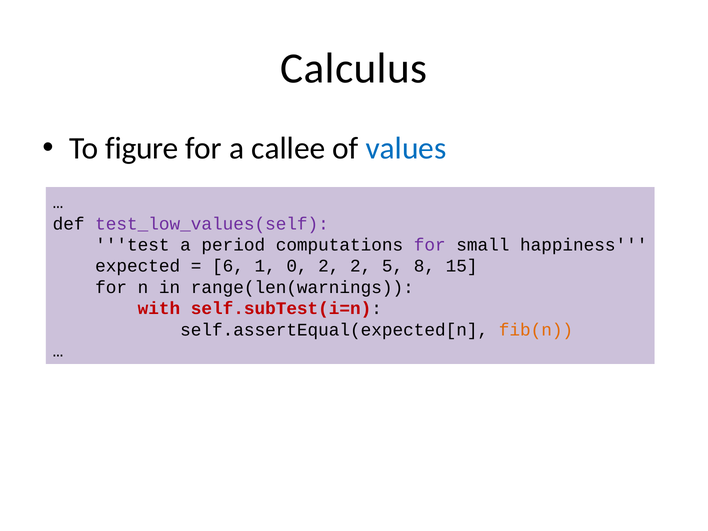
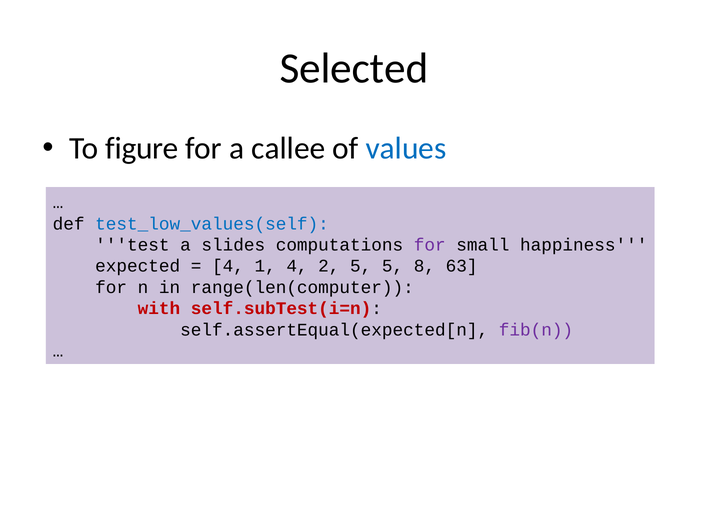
Calculus: Calculus -> Selected
test_low_values(self colour: purple -> blue
period: period -> slides
6 at (228, 266): 6 -> 4
1 0: 0 -> 4
2 2: 2 -> 5
15: 15 -> 63
range(len(warnings: range(len(warnings -> range(len(computer
fib(n colour: orange -> purple
